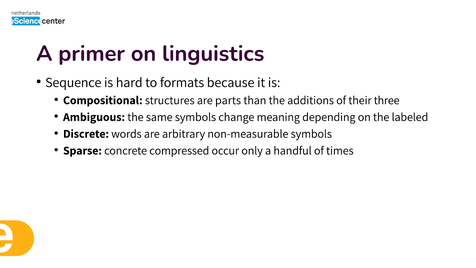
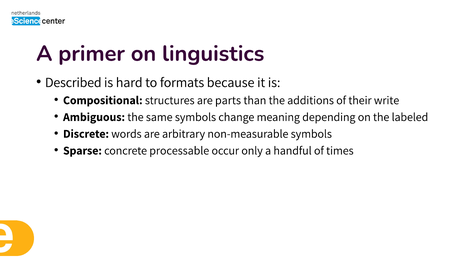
Sequence: Sequence -> Described
three: three -> write
compressed: compressed -> processable
